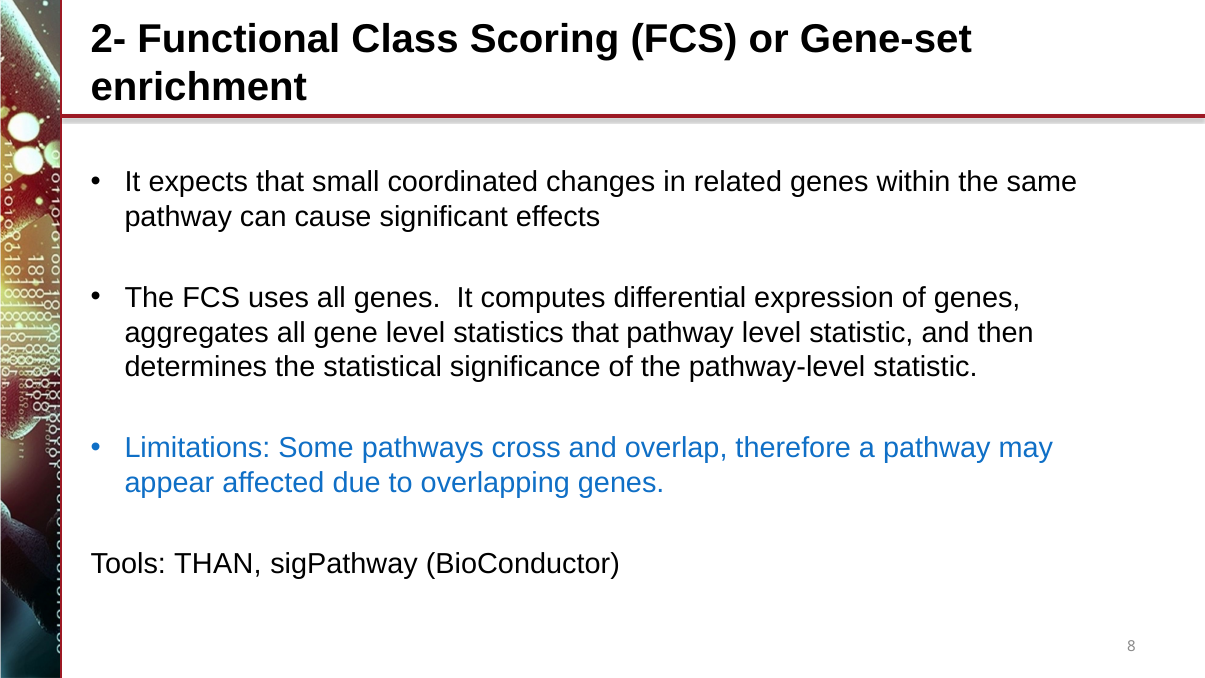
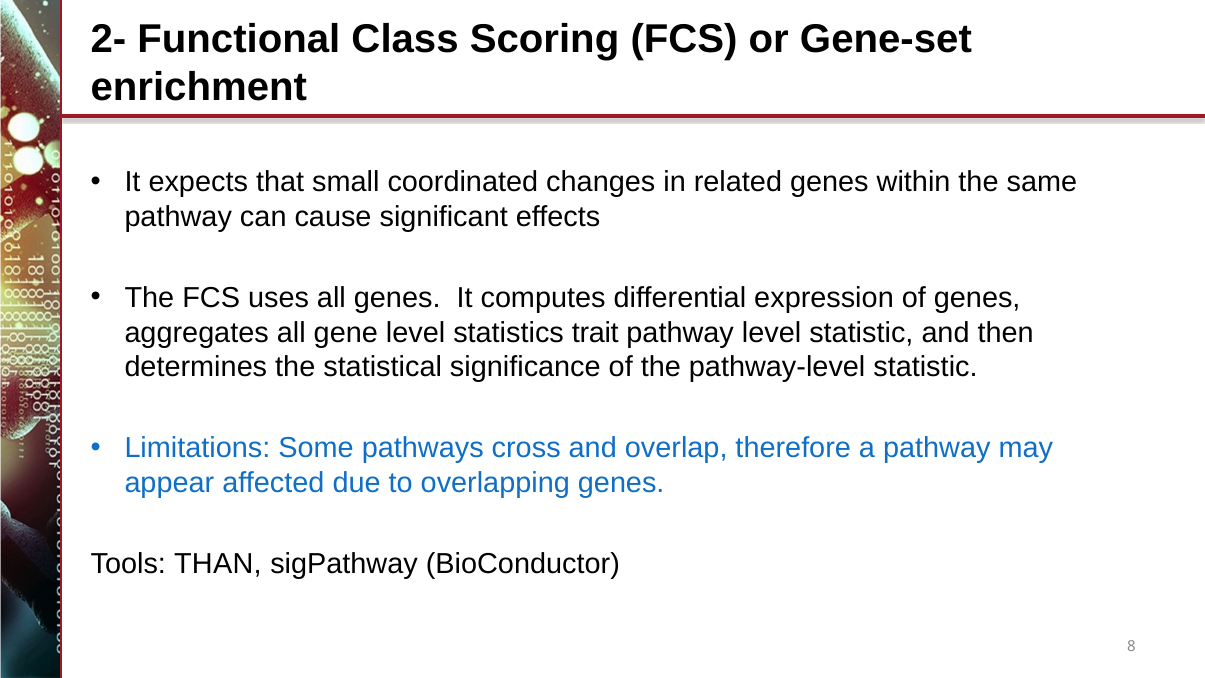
statistics that: that -> trait
